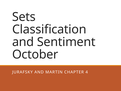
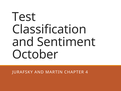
Sets: Sets -> Test
